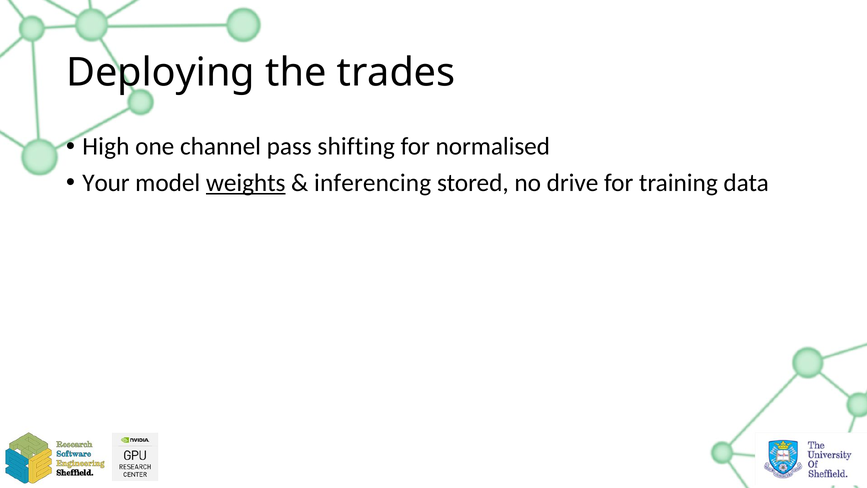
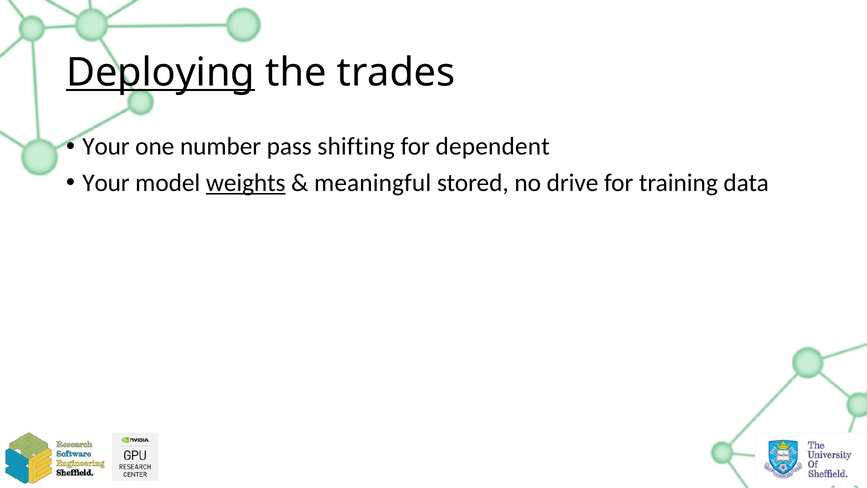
Deploying underline: none -> present
High at (106, 147): High -> Your
channel: channel -> number
normalised: normalised -> dependent
inferencing: inferencing -> meaningful
